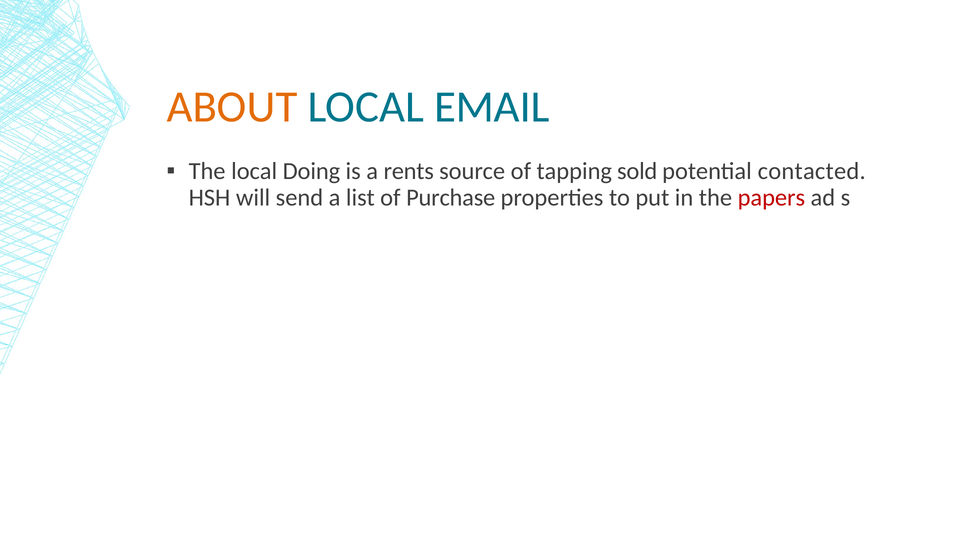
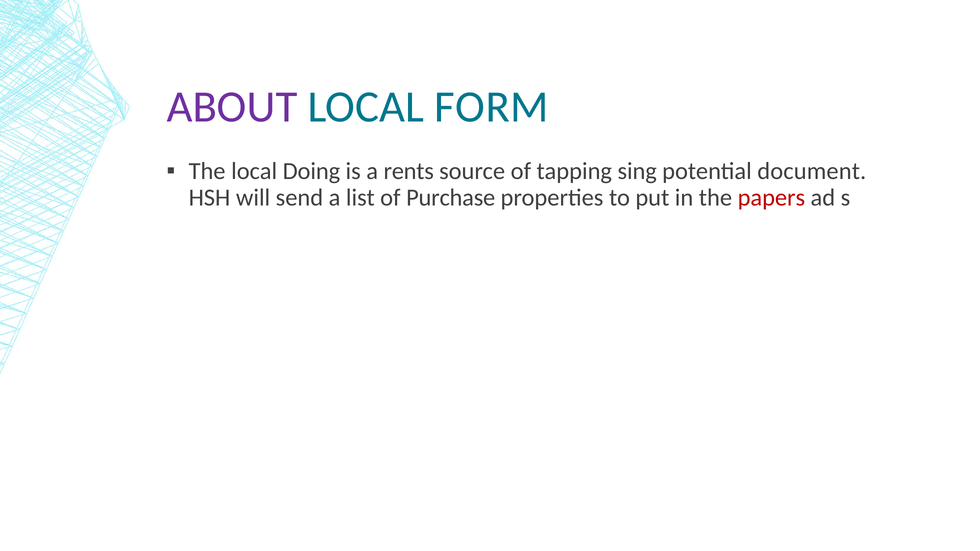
ABOUT colour: orange -> purple
EMAIL: EMAIL -> FORM
sold: sold -> sing
contacted: contacted -> document
